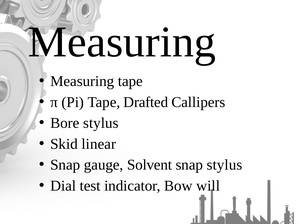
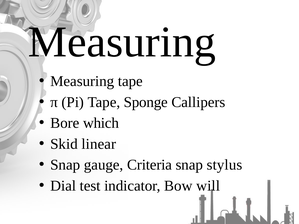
Drafted: Drafted -> Sponge
Bore stylus: stylus -> which
Solvent: Solvent -> Criteria
